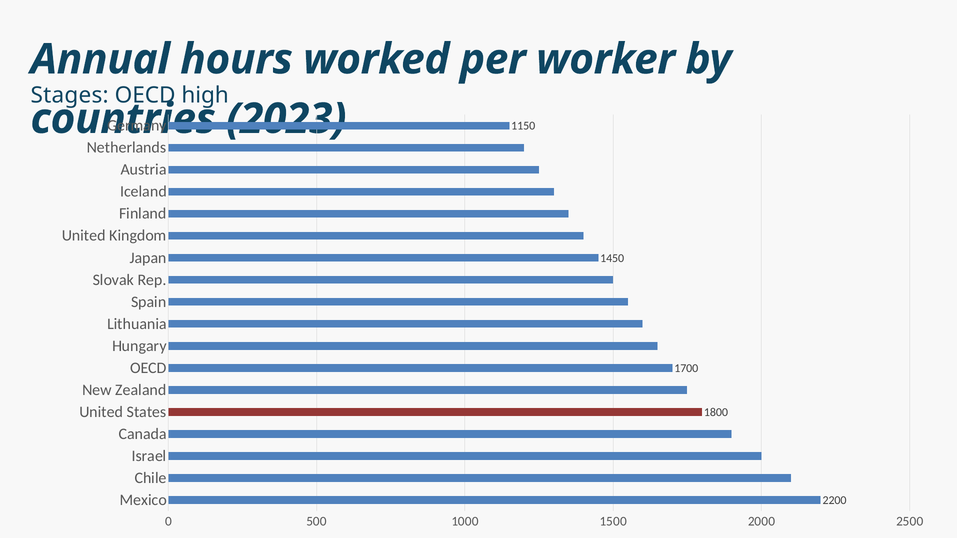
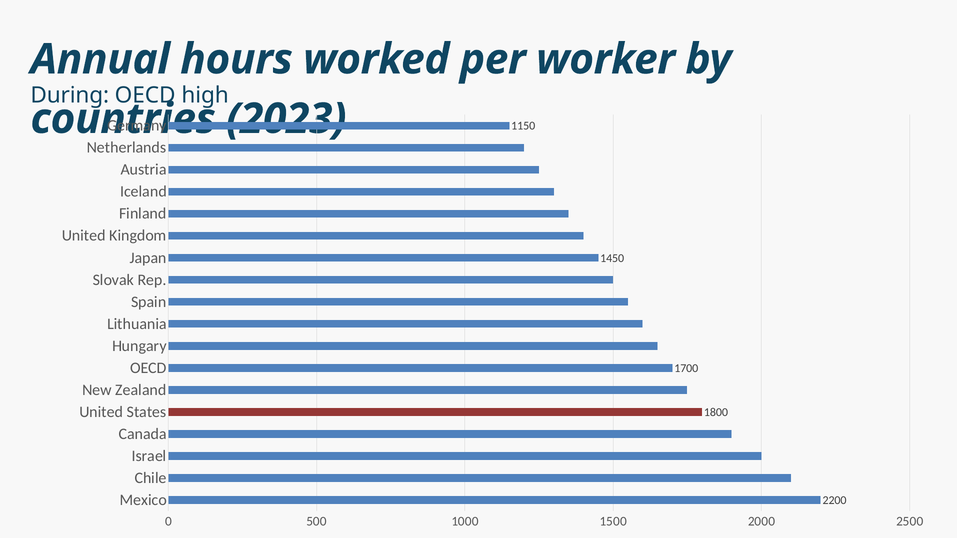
Stages: Stages -> During
